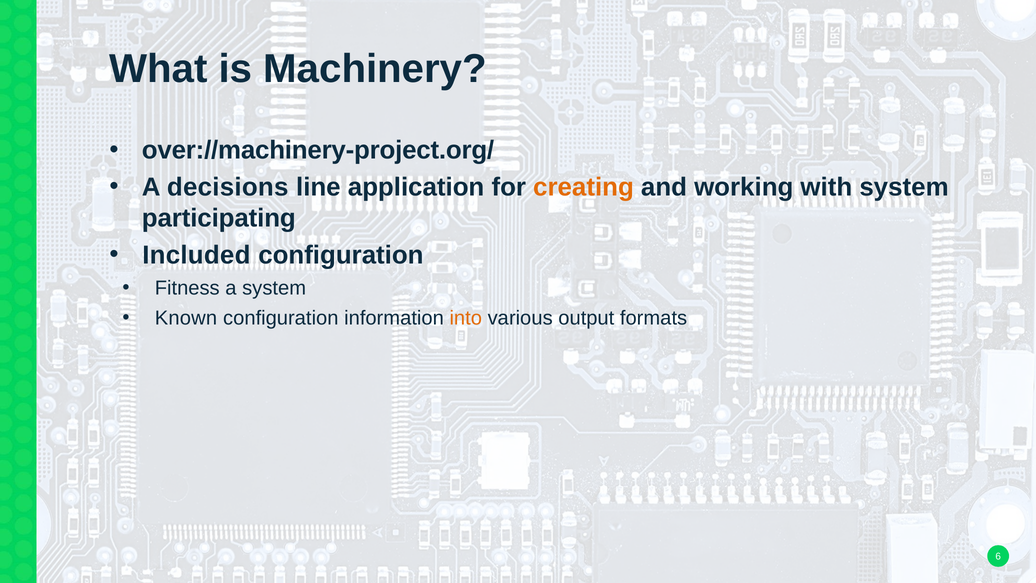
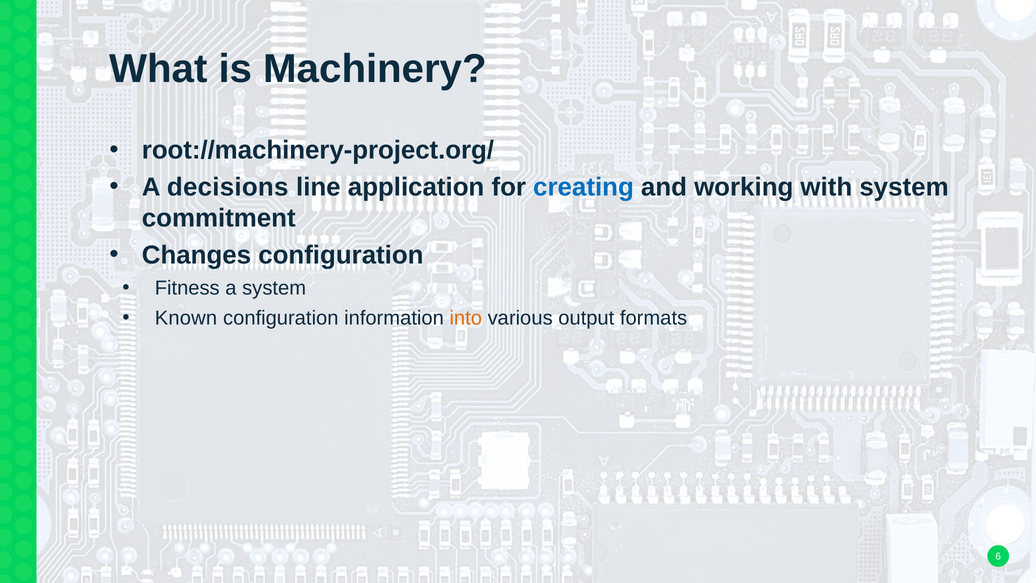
over://machinery-project.org/: over://machinery-project.org/ -> root://machinery-project.org/
creating colour: orange -> blue
participating: participating -> commitment
Included: Included -> Changes
